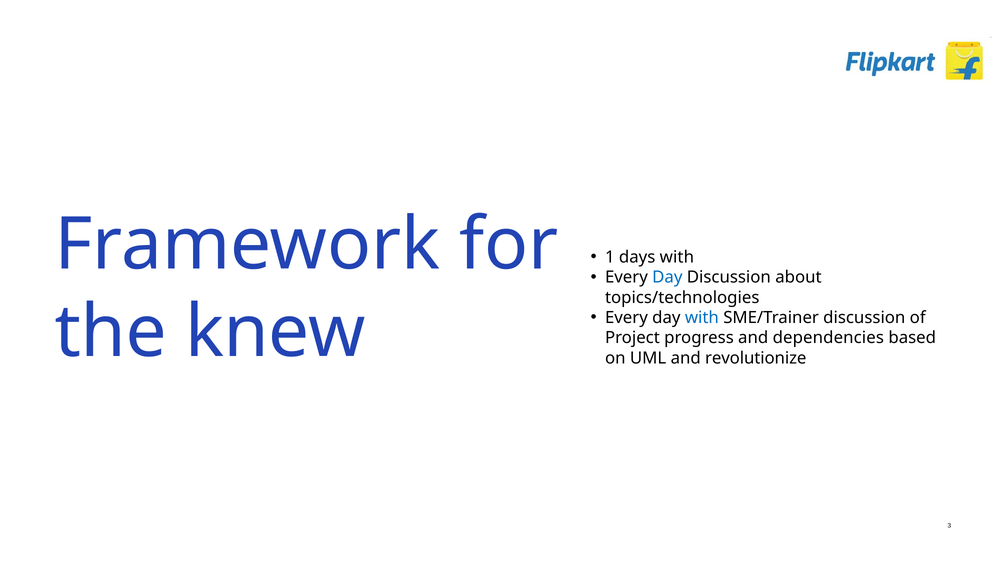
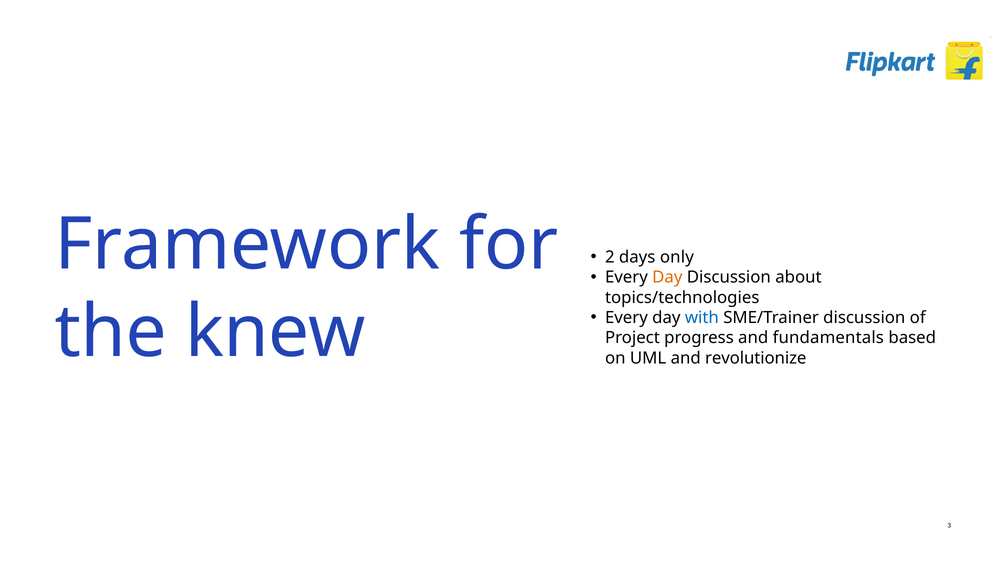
1: 1 -> 2
days with: with -> only
Day at (667, 277) colour: blue -> orange
dependencies: dependencies -> fundamentals
